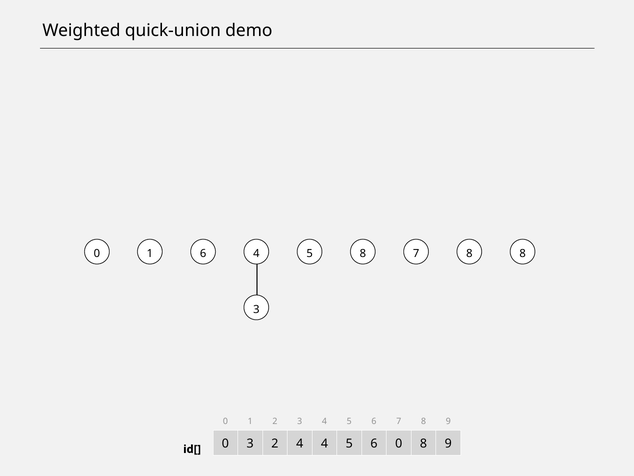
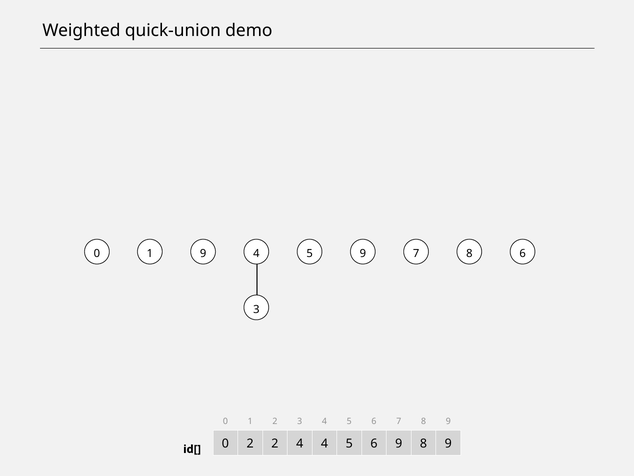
1 6: 6 -> 9
5 8: 8 -> 9
8 8: 8 -> 6
0 3: 3 -> 2
6 0: 0 -> 9
